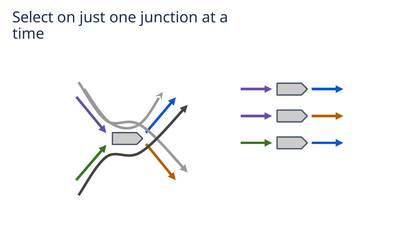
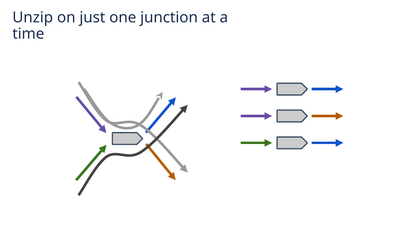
Select: Select -> Unzip
